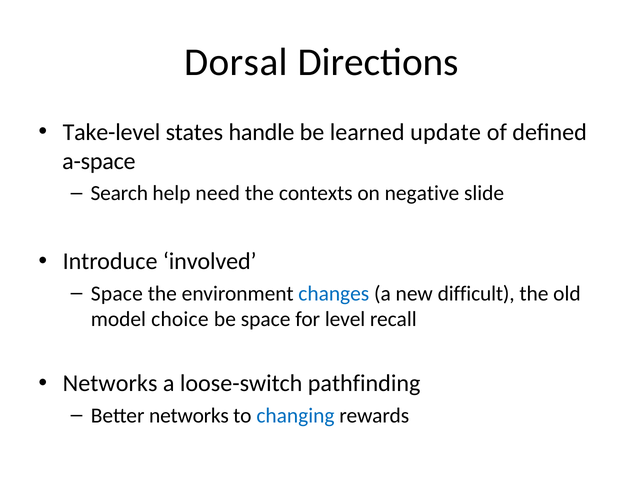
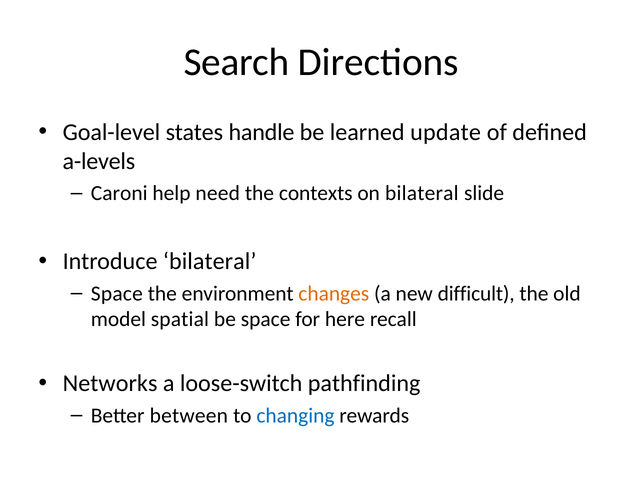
Dorsal: Dorsal -> Search
Take-level: Take-level -> Goal-level
a-space: a-space -> a-levels
Search: Search -> Caroni
on negative: negative -> bilateral
Introduce involved: involved -> bilateral
changes colour: blue -> orange
choice: choice -> spatial
level: level -> here
Better networks: networks -> between
